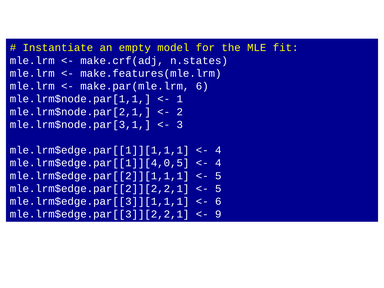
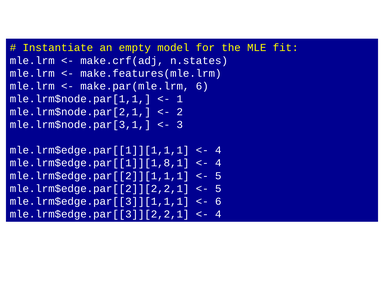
mle.lrm$edge.par[[1]][4,0,5: mle.lrm$edge.par[[1]][4,0,5 -> mle.lrm$edge.par[[1]][1,8,1
9 at (218, 214): 9 -> 4
